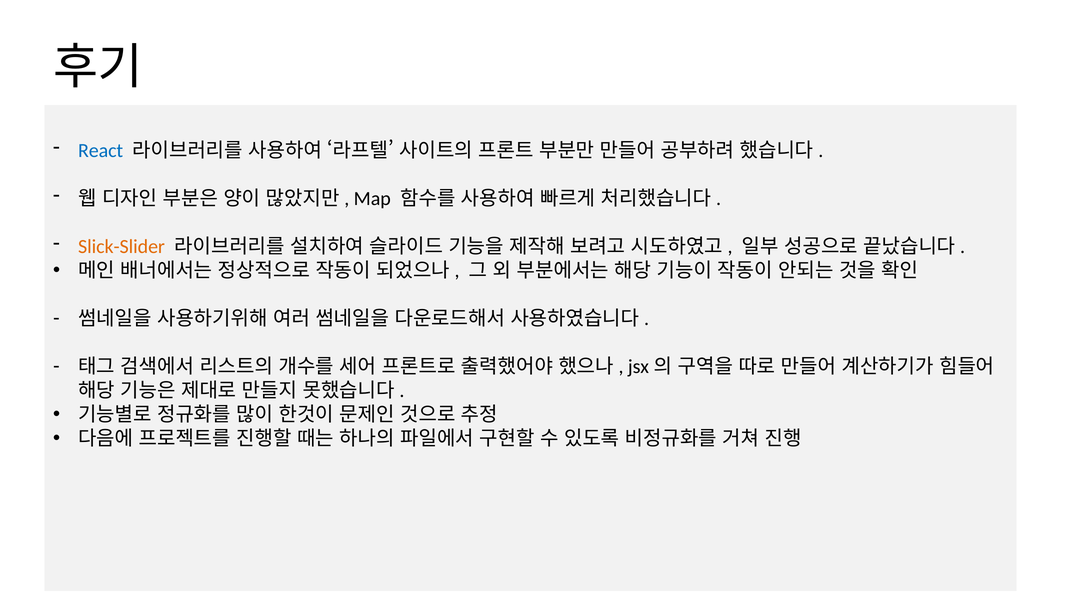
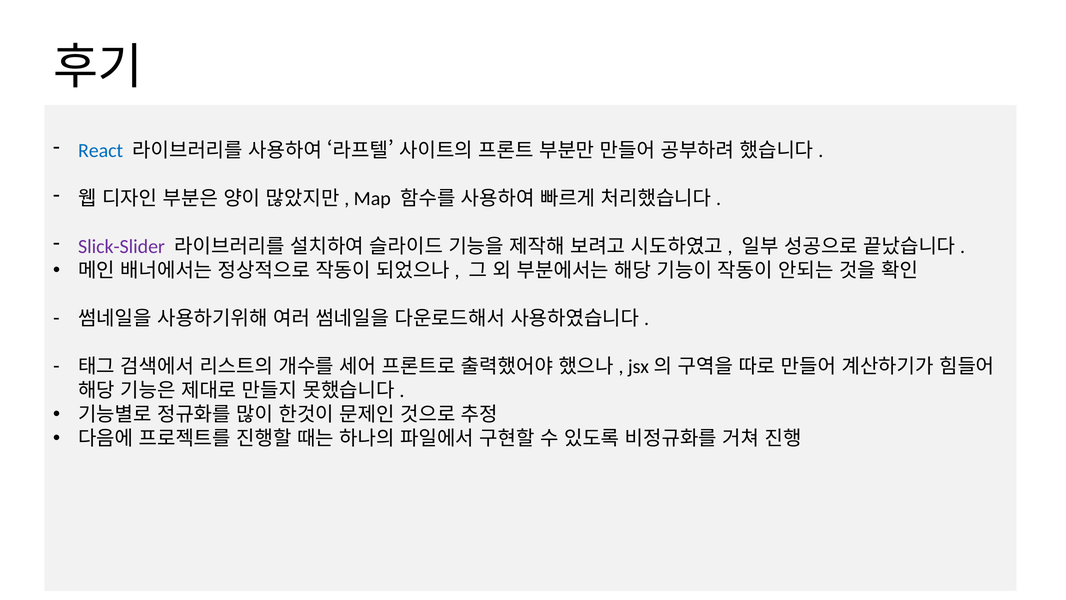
Slick-Slider colour: orange -> purple
